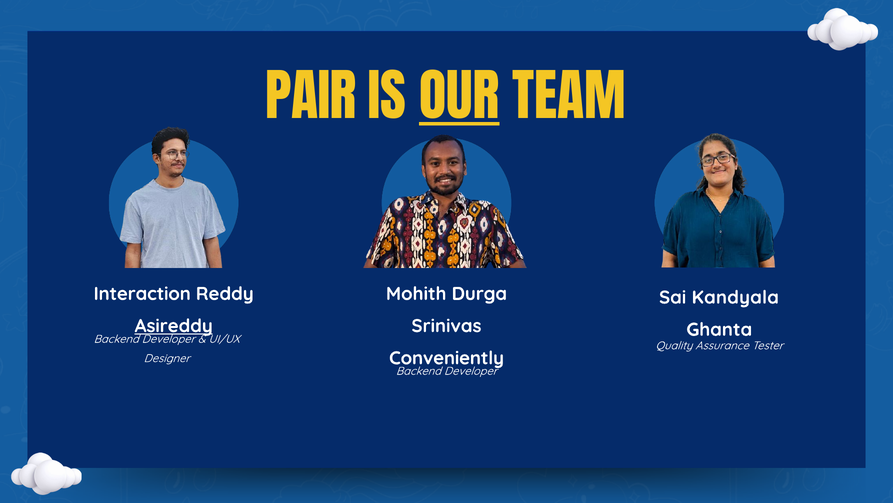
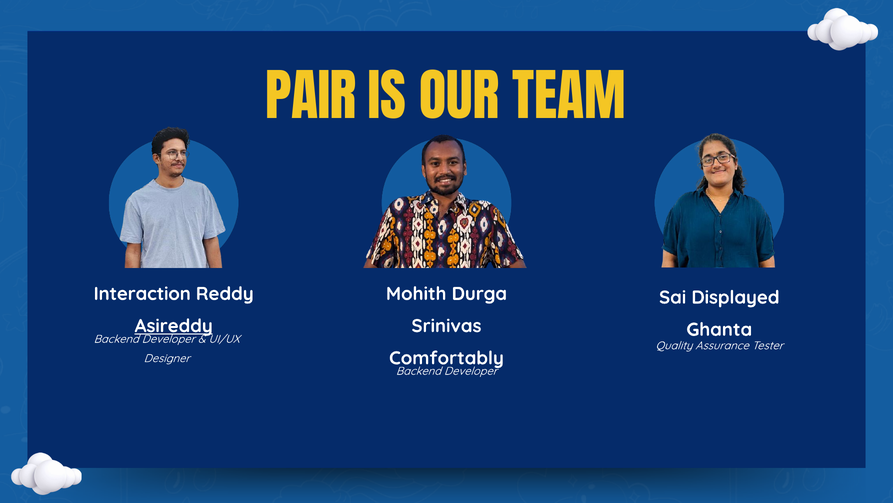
OUR underline: present -> none
Kandyala: Kandyala -> Displayed
Conveniently: Conveniently -> Comfortably
